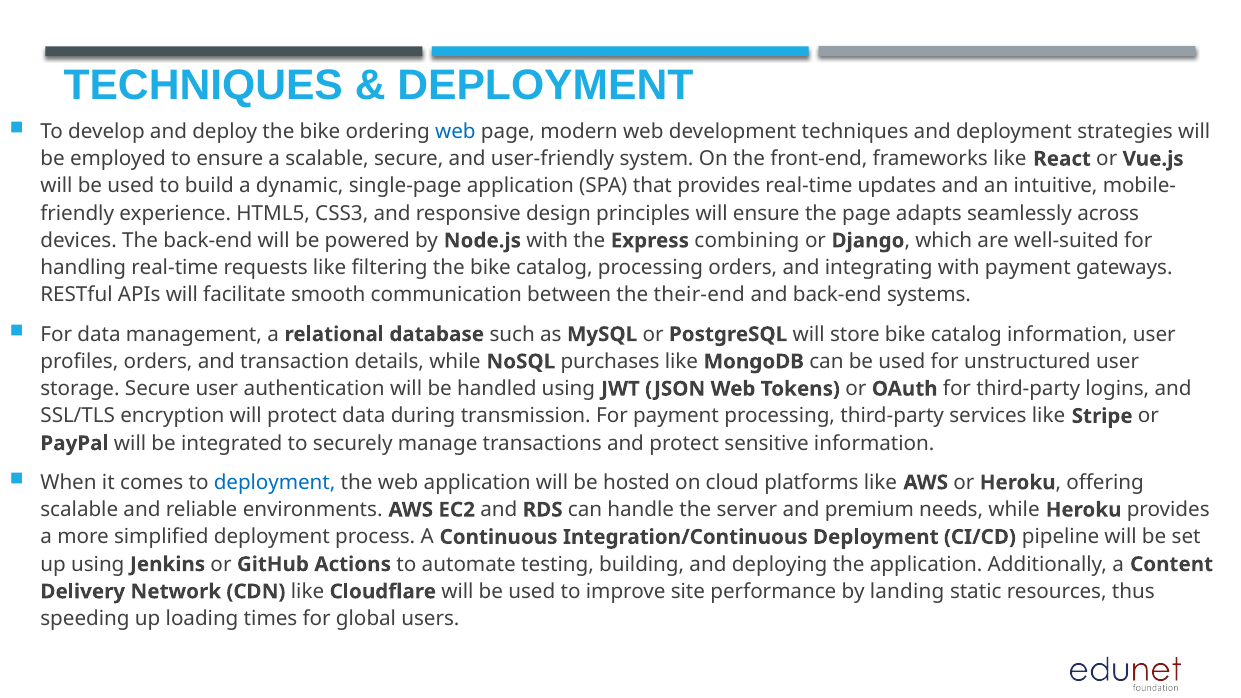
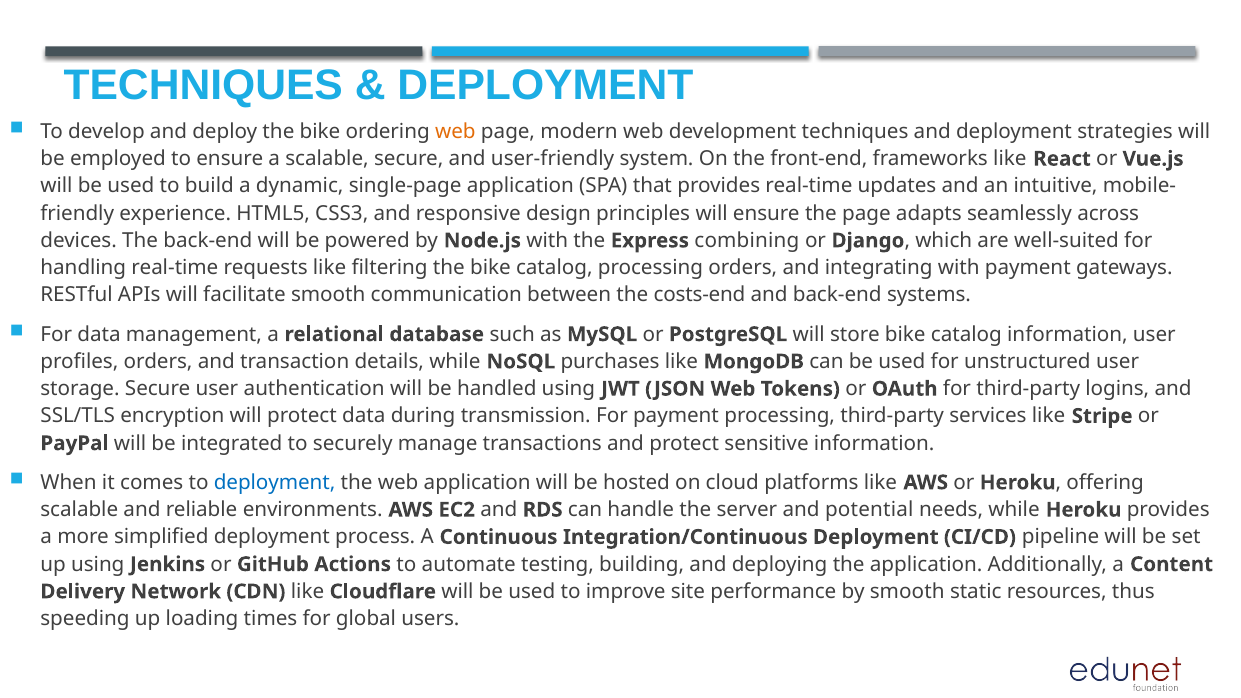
web at (455, 132) colour: blue -> orange
their-end: their-end -> costs-end
premium: premium -> potential
by landing: landing -> smooth
